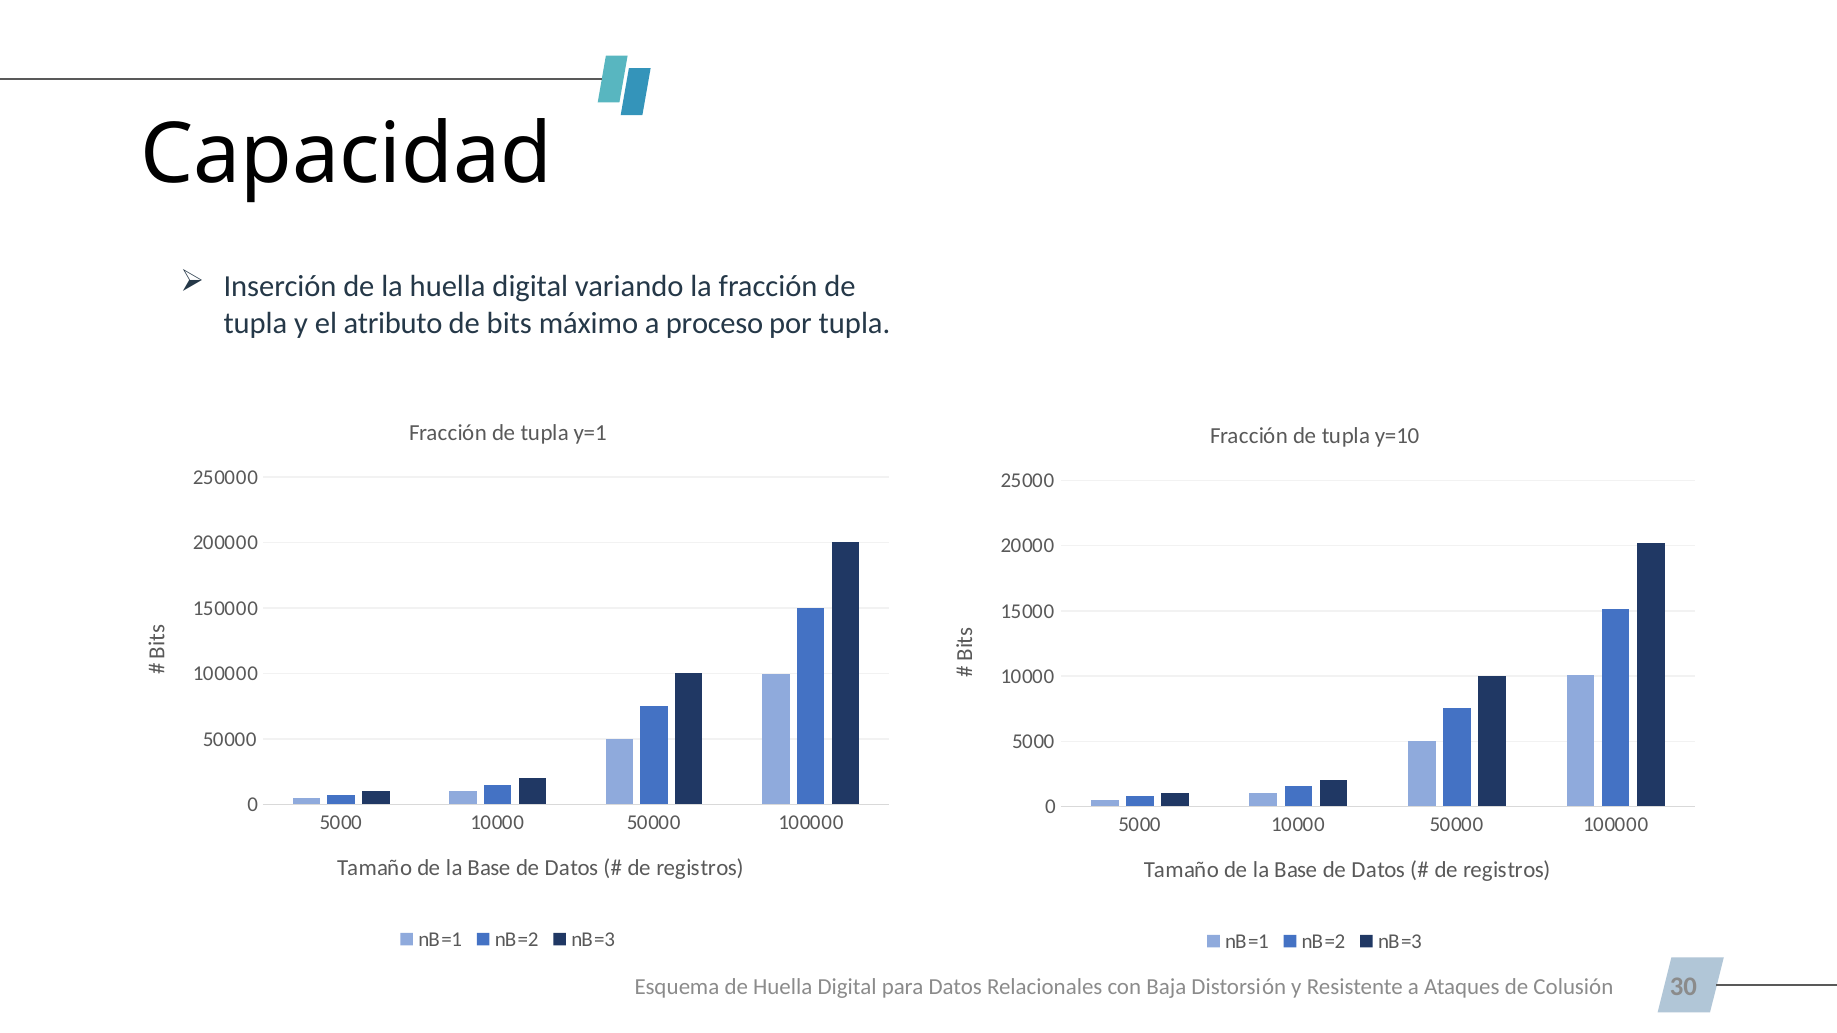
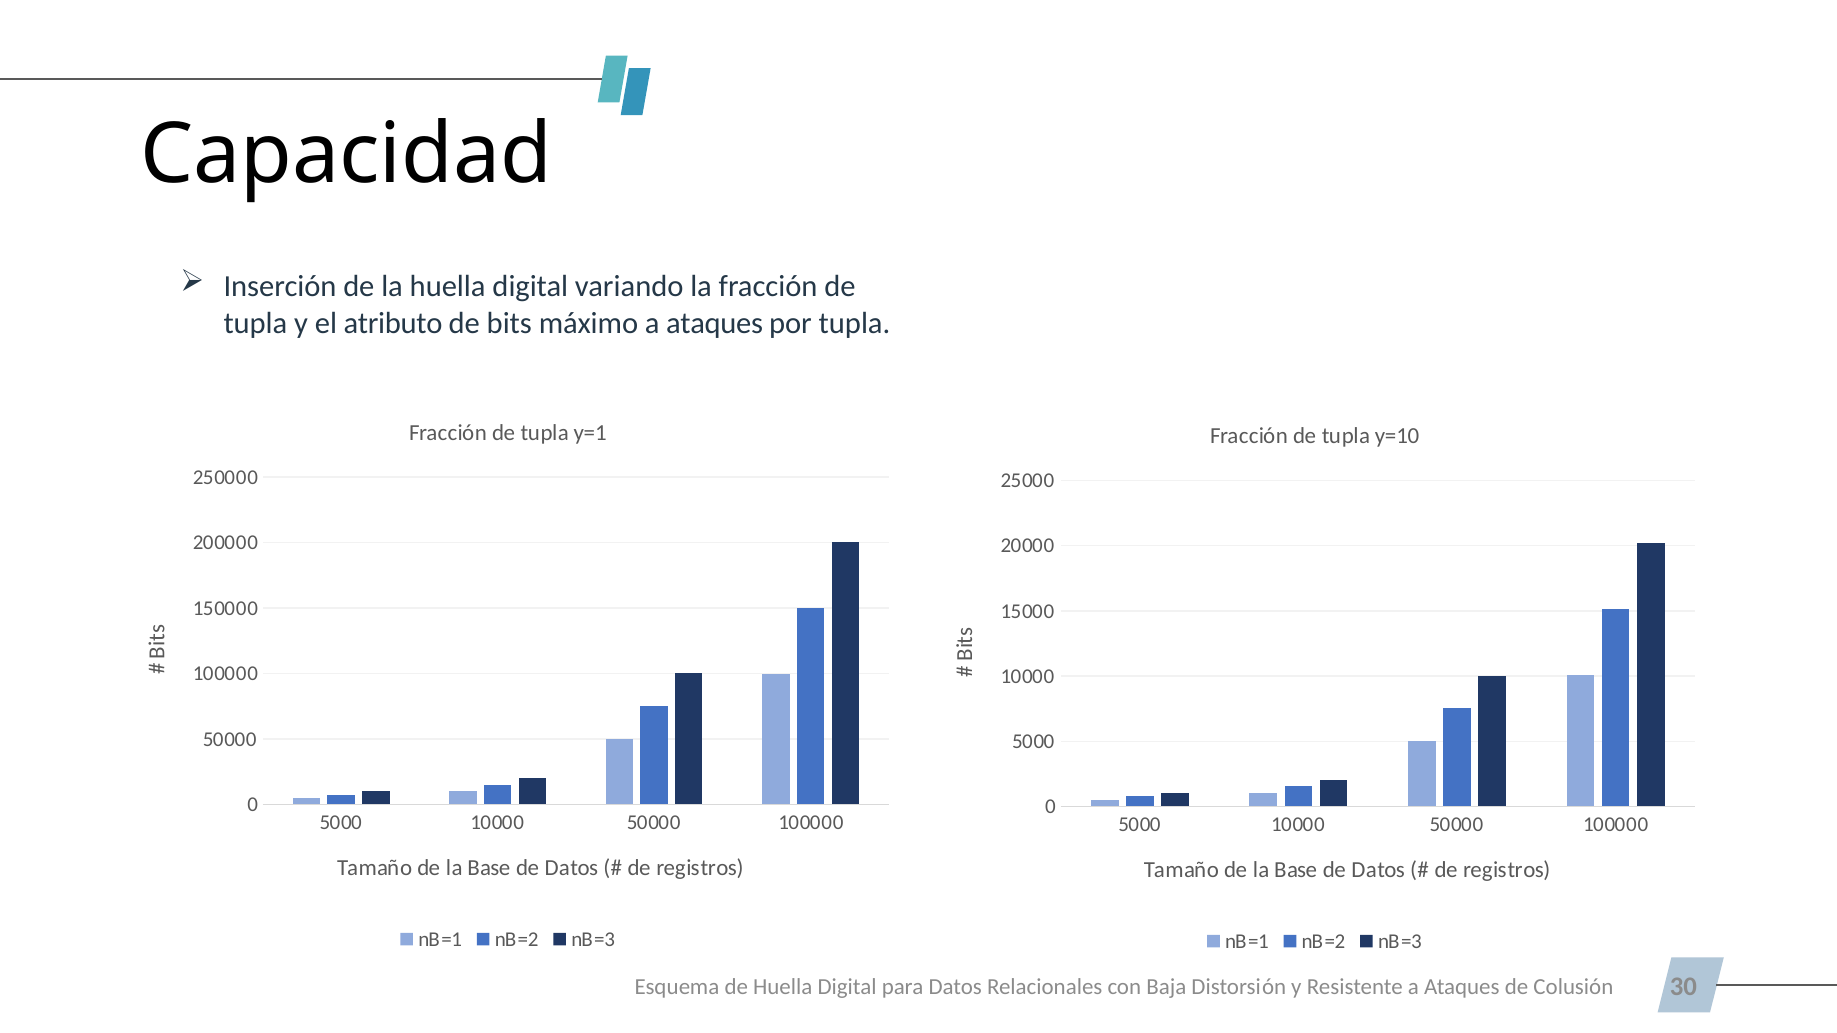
máximo a proceso: proceso -> ataques
